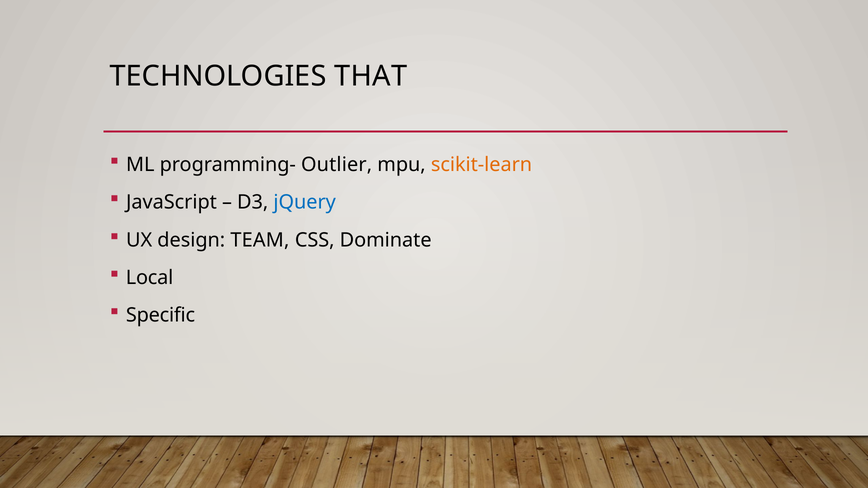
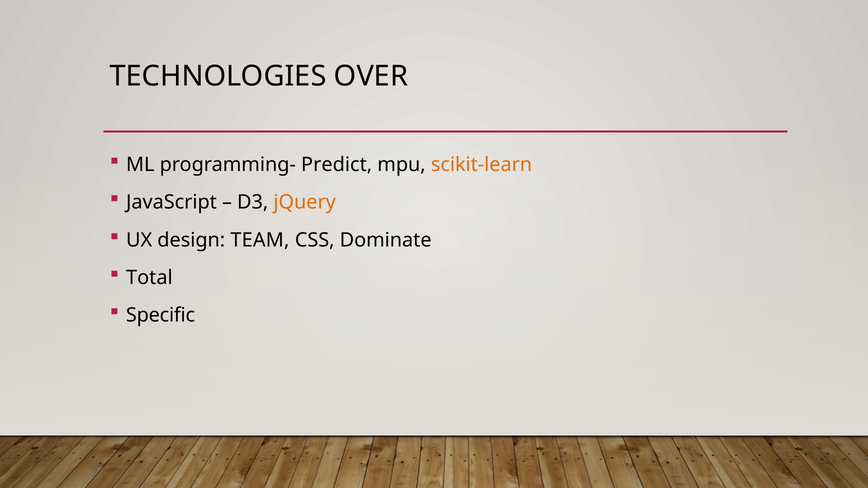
THAT: THAT -> OVER
Outlier: Outlier -> Predict
jQuery colour: blue -> orange
Local: Local -> Total
